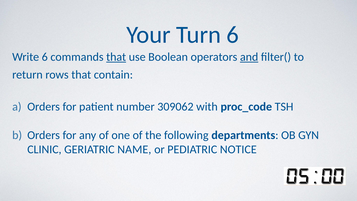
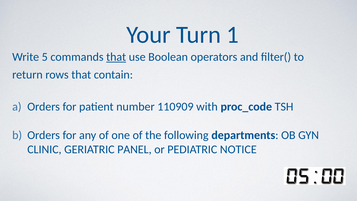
Turn 6: 6 -> 1
Write 6: 6 -> 5
and underline: present -> none
309062: 309062 -> 110909
NAME: NAME -> PANEL
